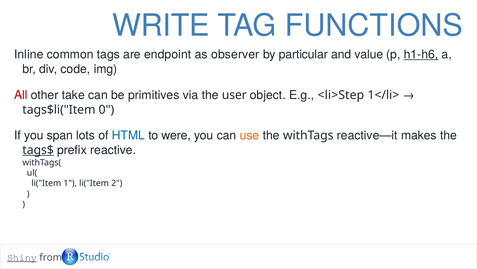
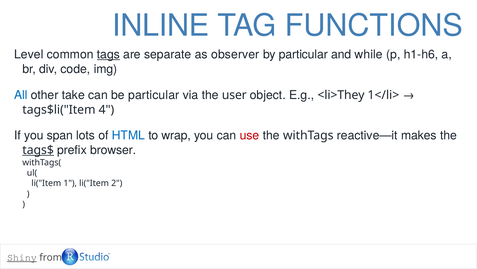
WRITE: WRITE -> INLINE
Inline: Inline -> Level
tags underline: none -> present
endpoint: endpoint -> separate
value: value -> while
h1-h6 underline: present -> none
All colour: red -> blue
be primitives: primitives -> particular
<li>Step: <li>Step -> <li>They
0: 0 -> 4
were: were -> wrap
use colour: orange -> red
reactive: reactive -> browser
